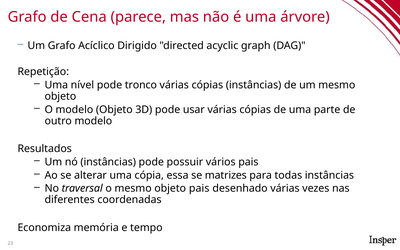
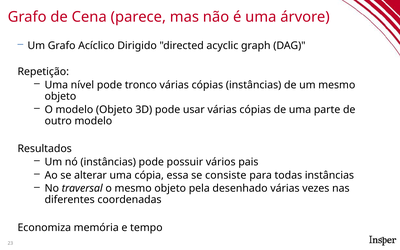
matrizes: matrizes -> consiste
objeto pais: pais -> pela
